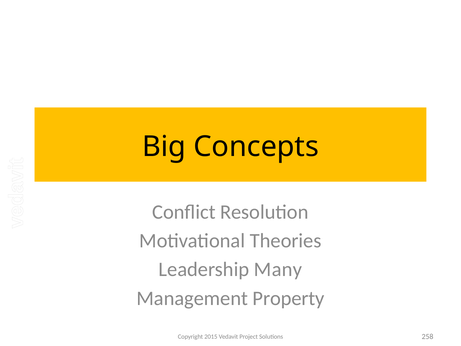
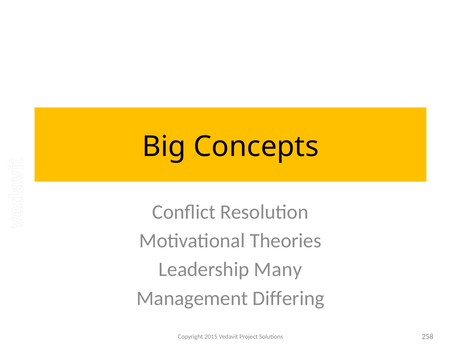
Property: Property -> Differing
